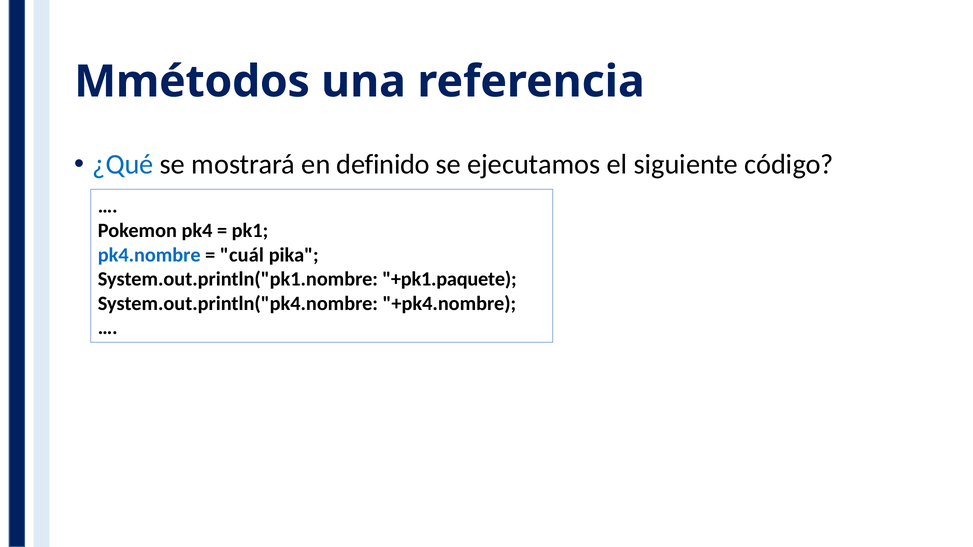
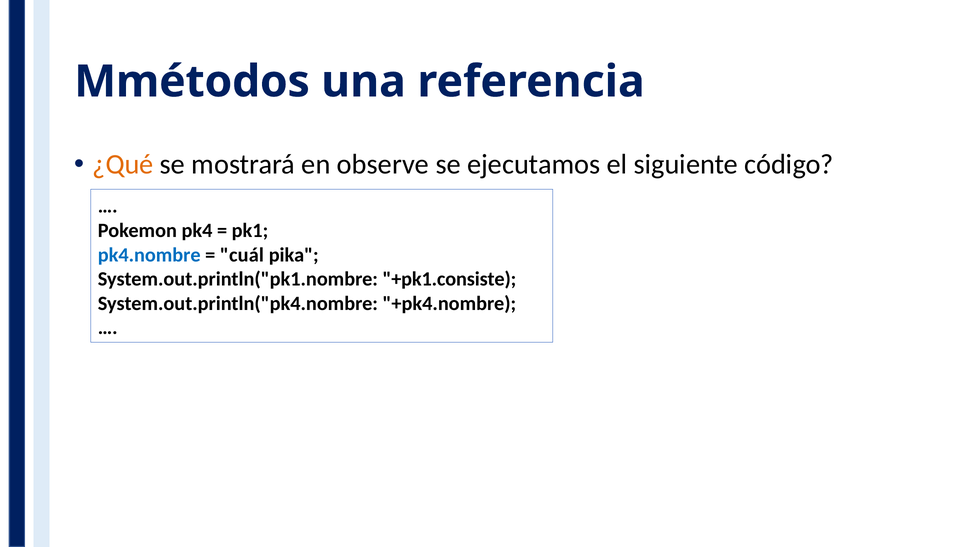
¿Qué colour: blue -> orange
definido: definido -> observe
+pk1.paquete: +pk1.paquete -> +pk1.consiste
